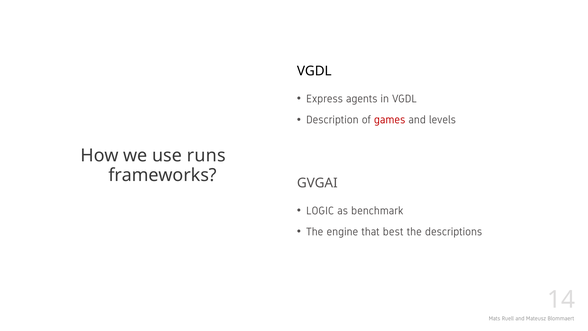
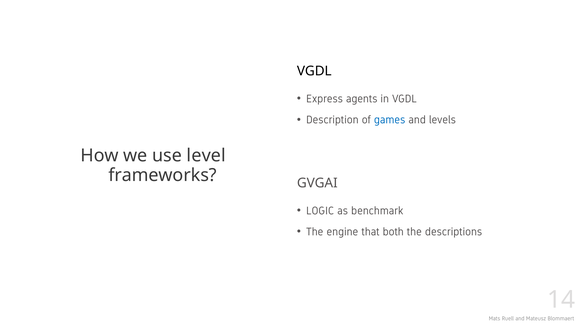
games colour: red -> blue
runs: runs -> level
best: best -> both
